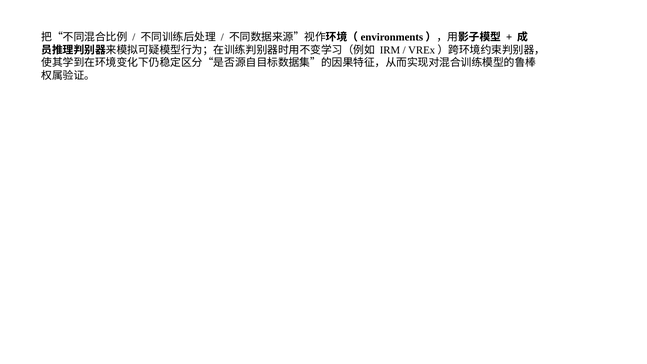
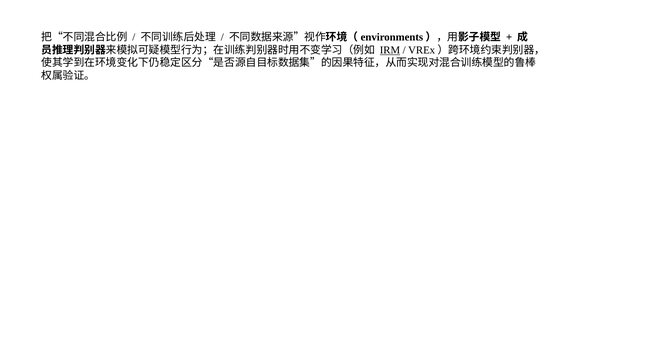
IRM underline: none -> present
